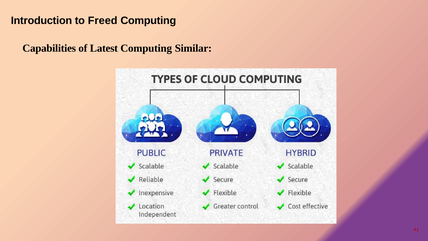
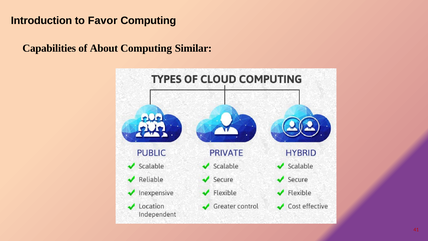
Freed: Freed -> Favor
Latest: Latest -> About
